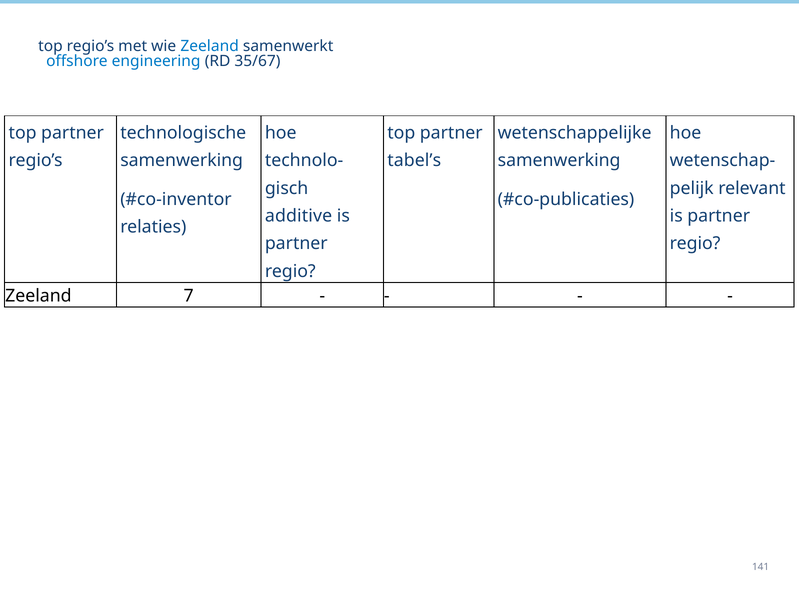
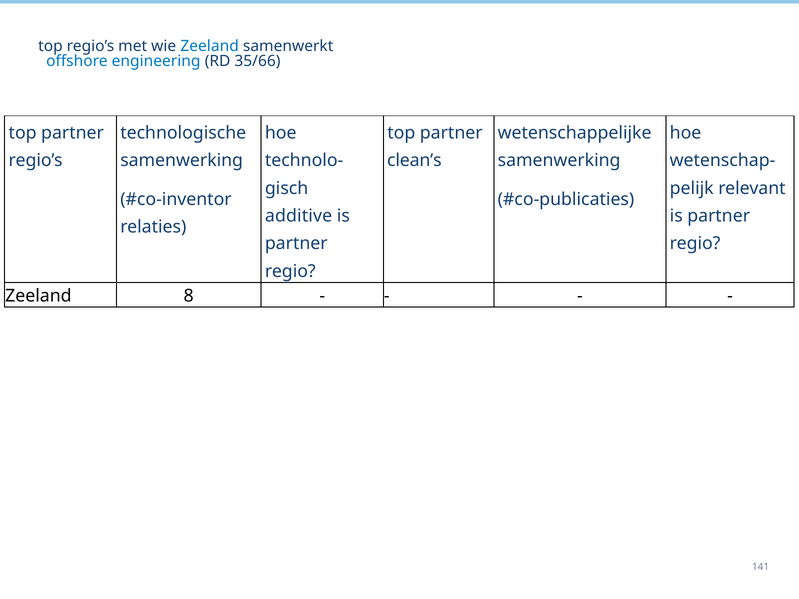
35/67: 35/67 -> 35/66
tabel’s: tabel’s -> clean’s
7: 7 -> 8
